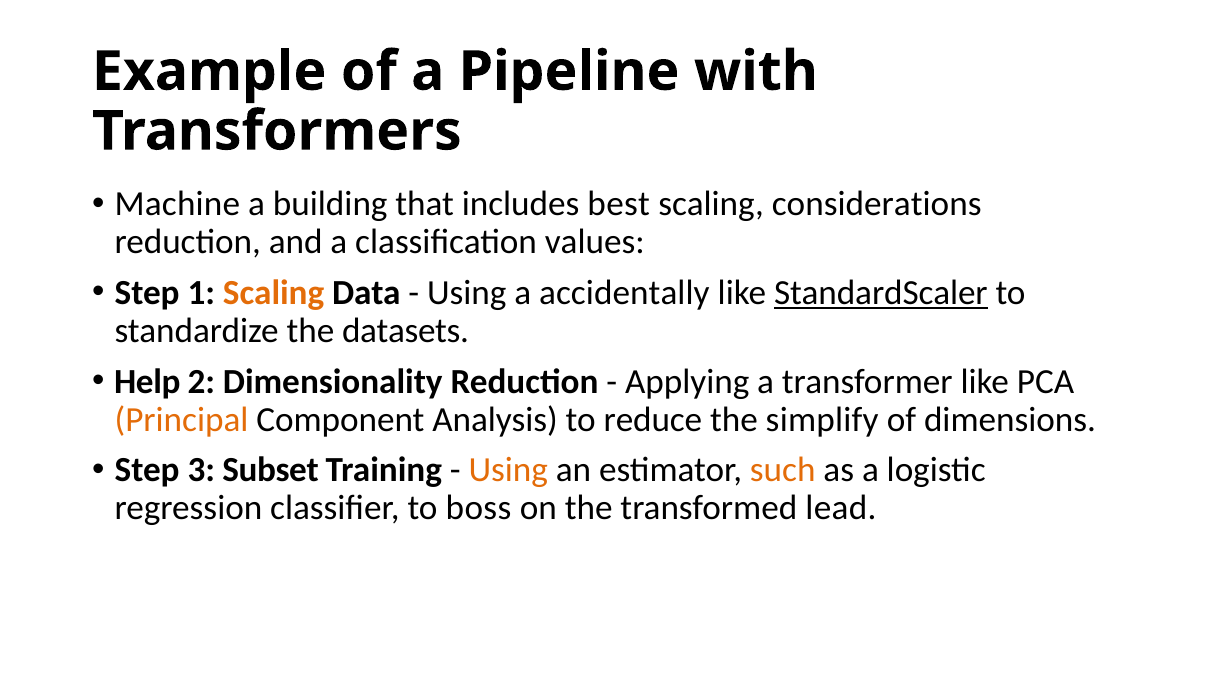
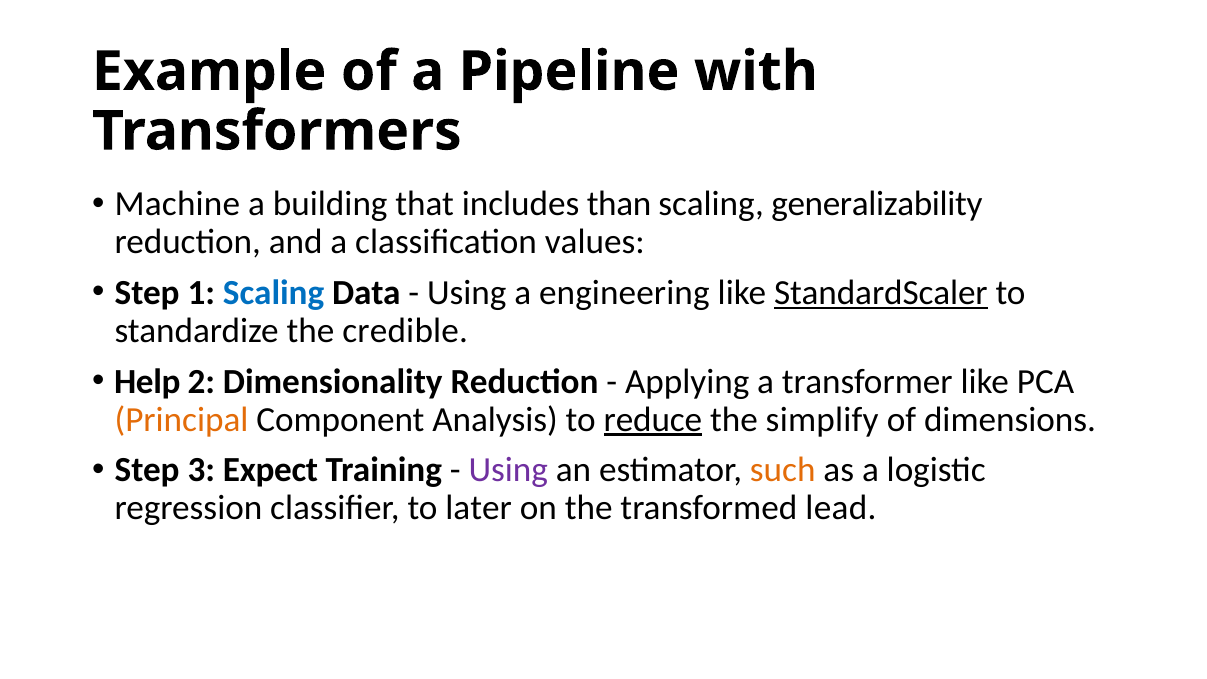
best: best -> than
considerations: considerations -> generalizability
Scaling at (274, 293) colour: orange -> blue
accidentally: accidentally -> engineering
datasets: datasets -> credible
reduce underline: none -> present
Subset: Subset -> Expect
Using at (508, 470) colour: orange -> purple
boss: boss -> later
